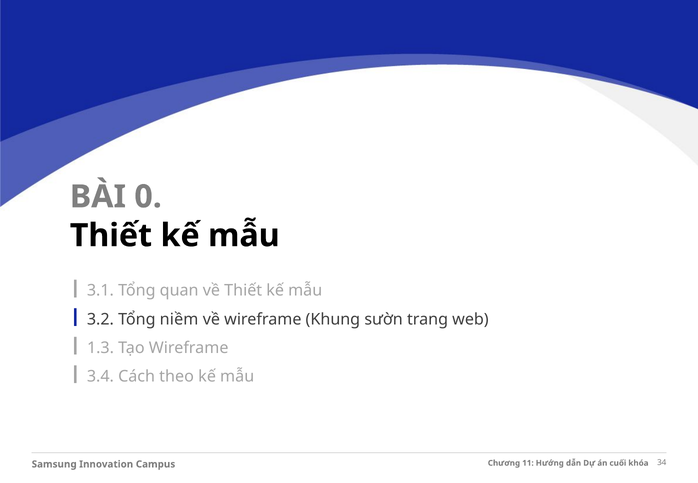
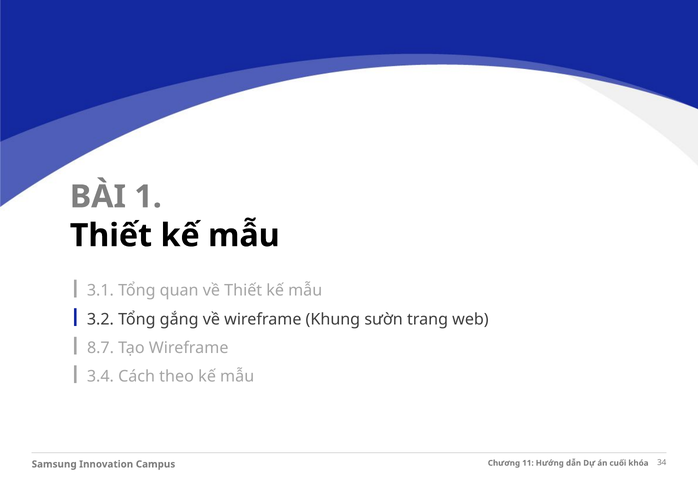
0: 0 -> 1
niềm: niềm -> gắng
1.3: 1.3 -> 8.7
